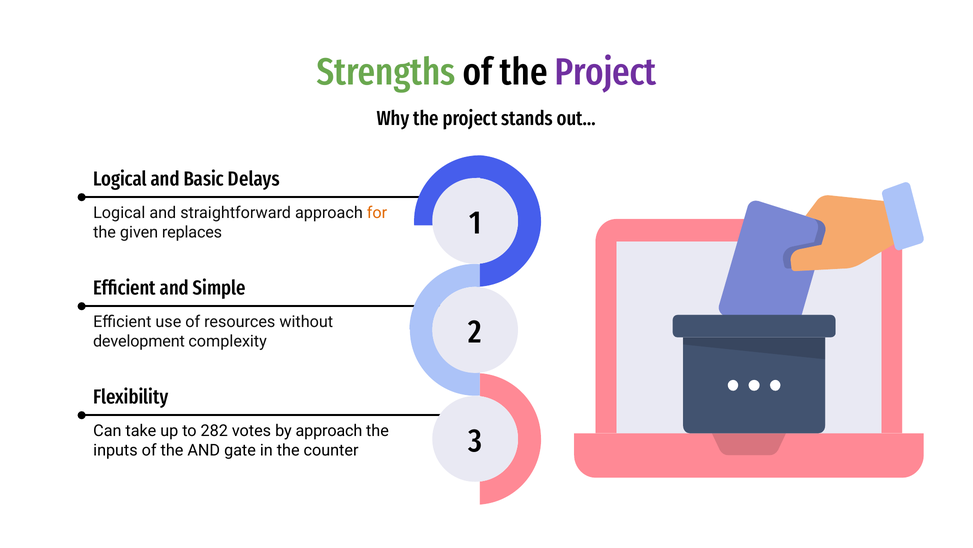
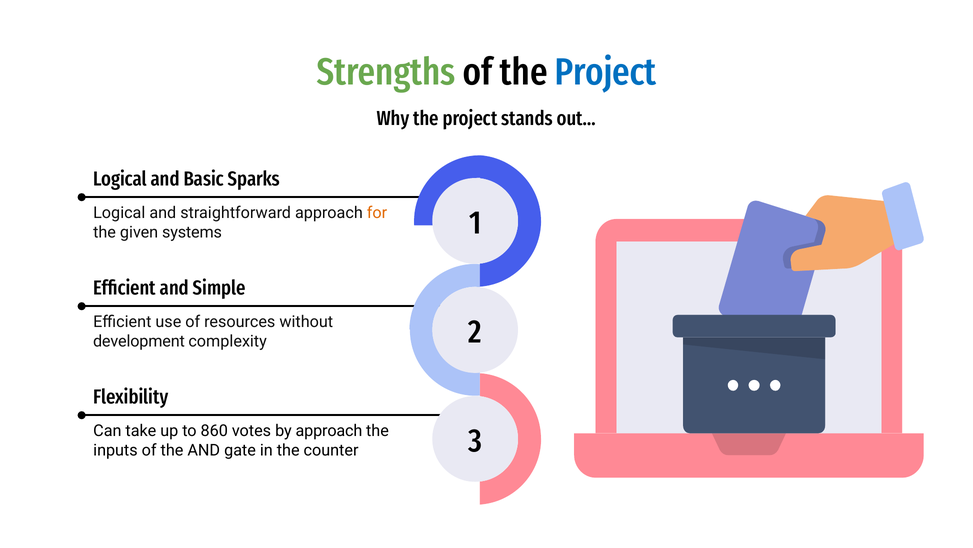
Project at (606, 72) colour: purple -> blue
Delays: Delays -> Sparks
replaces: replaces -> systems
282: 282 -> 860
